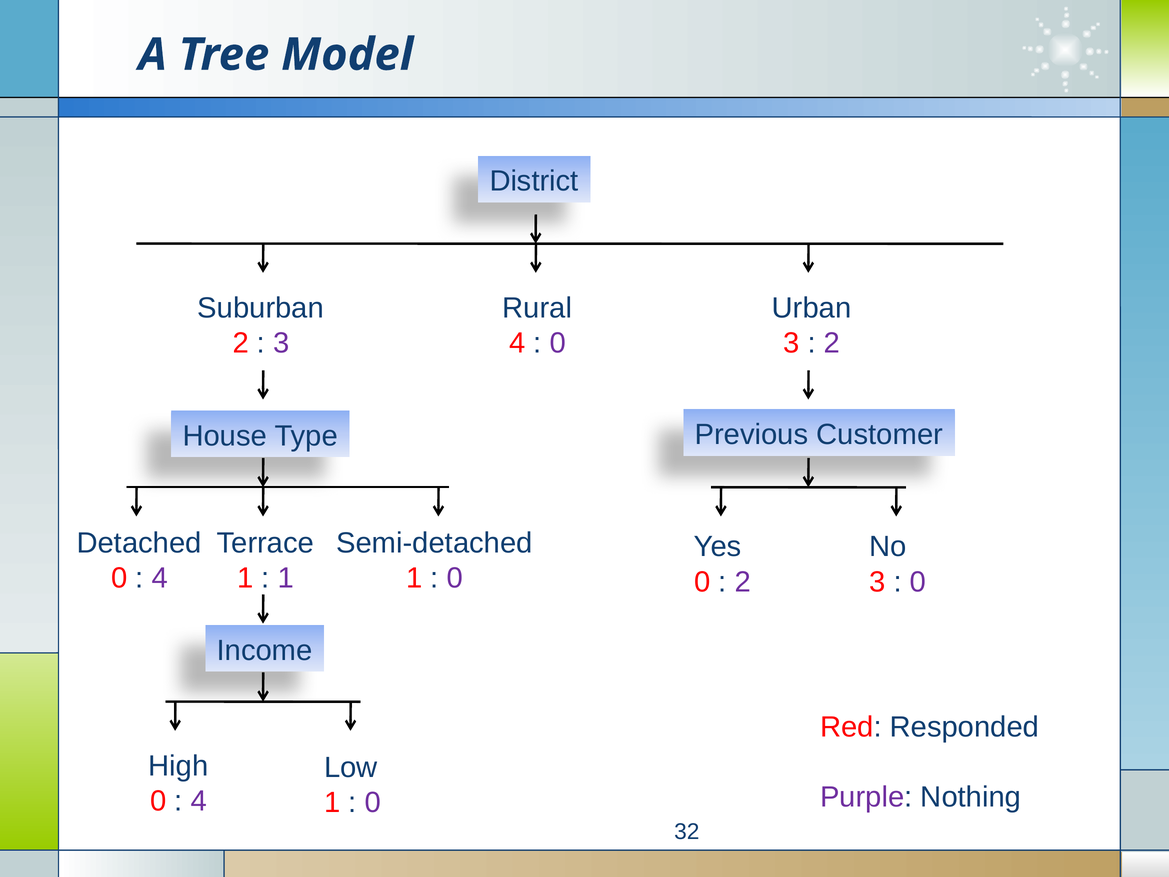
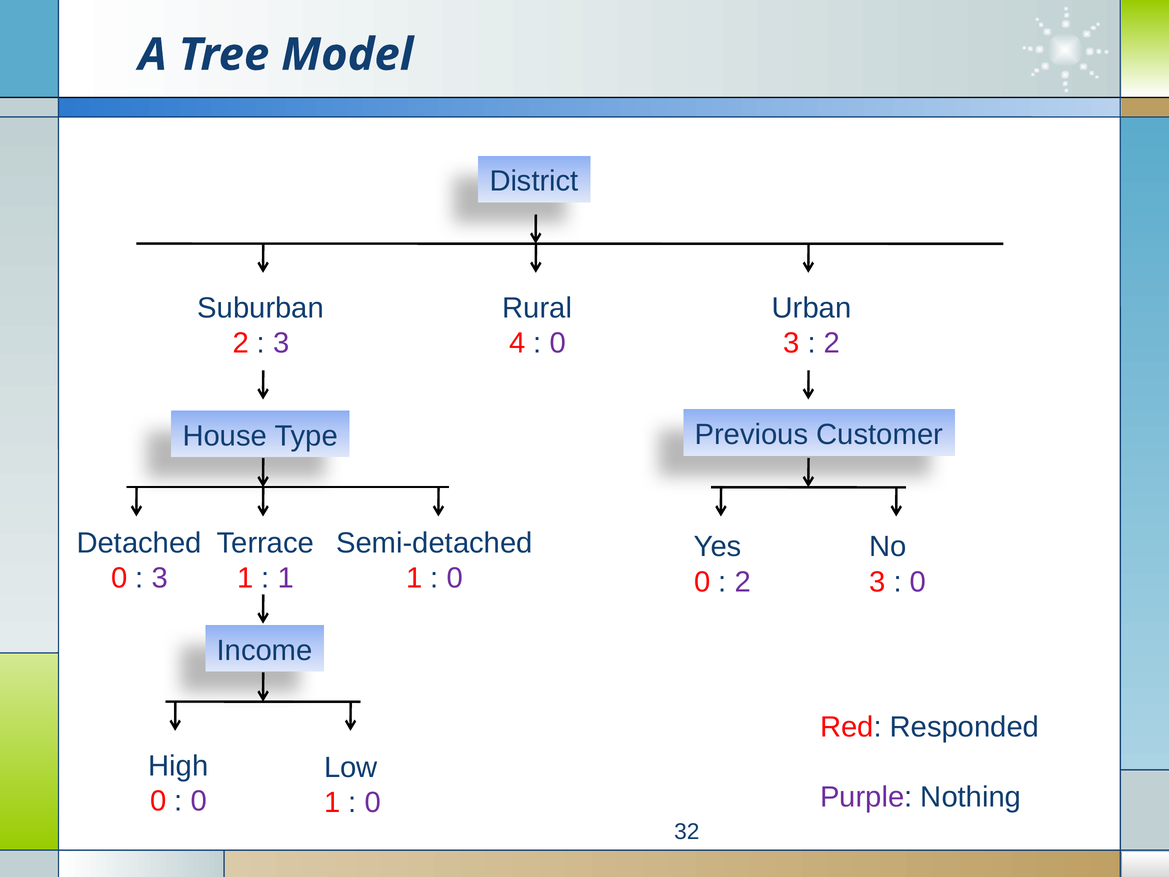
4 at (160, 578): 4 -> 3
4 at (199, 801): 4 -> 0
